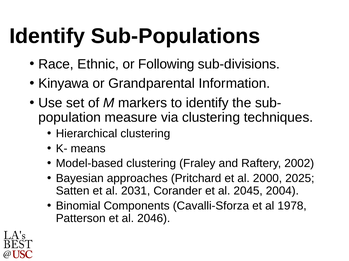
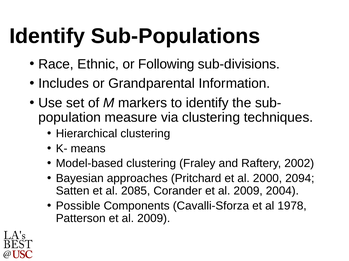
Kinyawa: Kinyawa -> Includes
2025: 2025 -> 2094
2031: 2031 -> 2085
Corander et al 2045: 2045 -> 2009
Binomial: Binomial -> Possible
Patterson et al 2046: 2046 -> 2009
